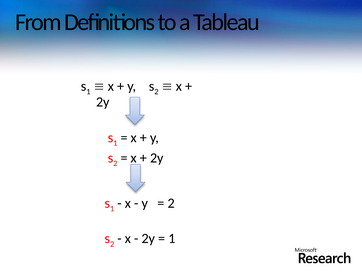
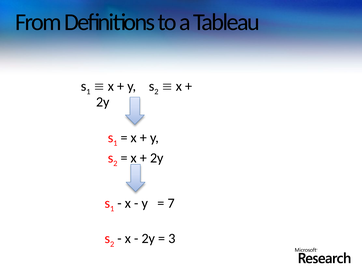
2 at (171, 203): 2 -> 7
1 at (172, 238): 1 -> 3
